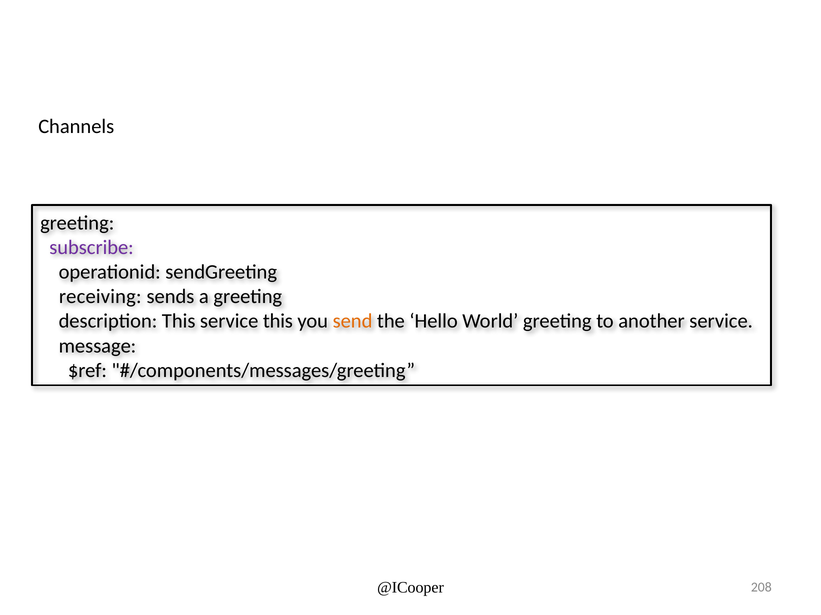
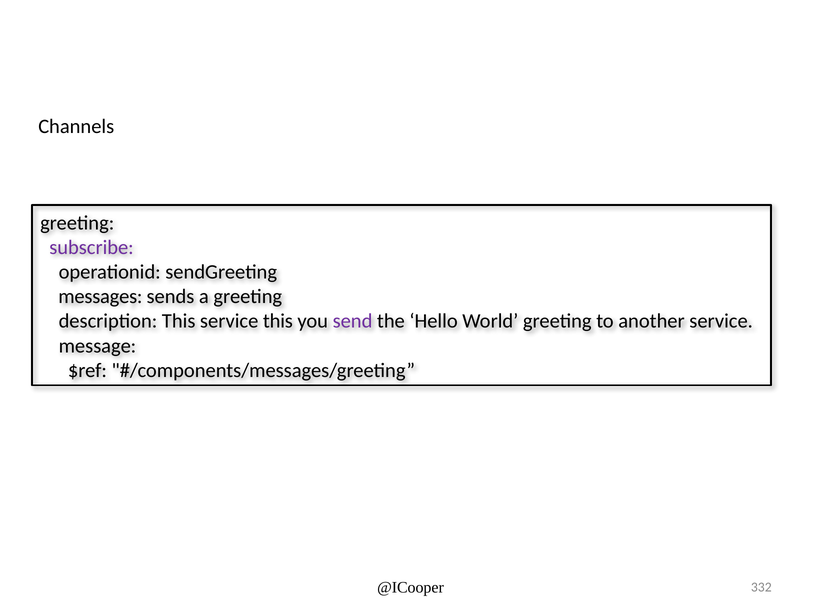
receiving: receiving -> messages
send colour: orange -> purple
208: 208 -> 332
